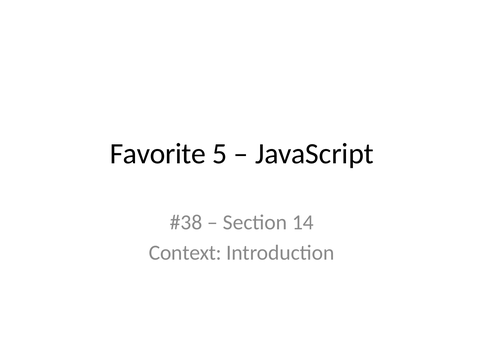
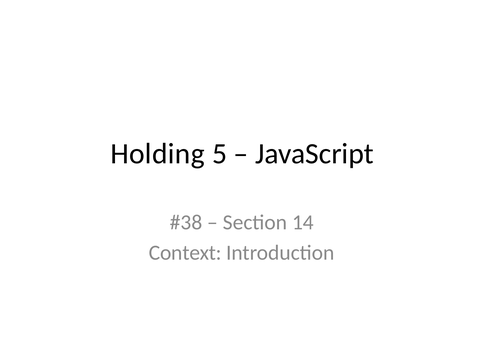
Favorite: Favorite -> Holding
